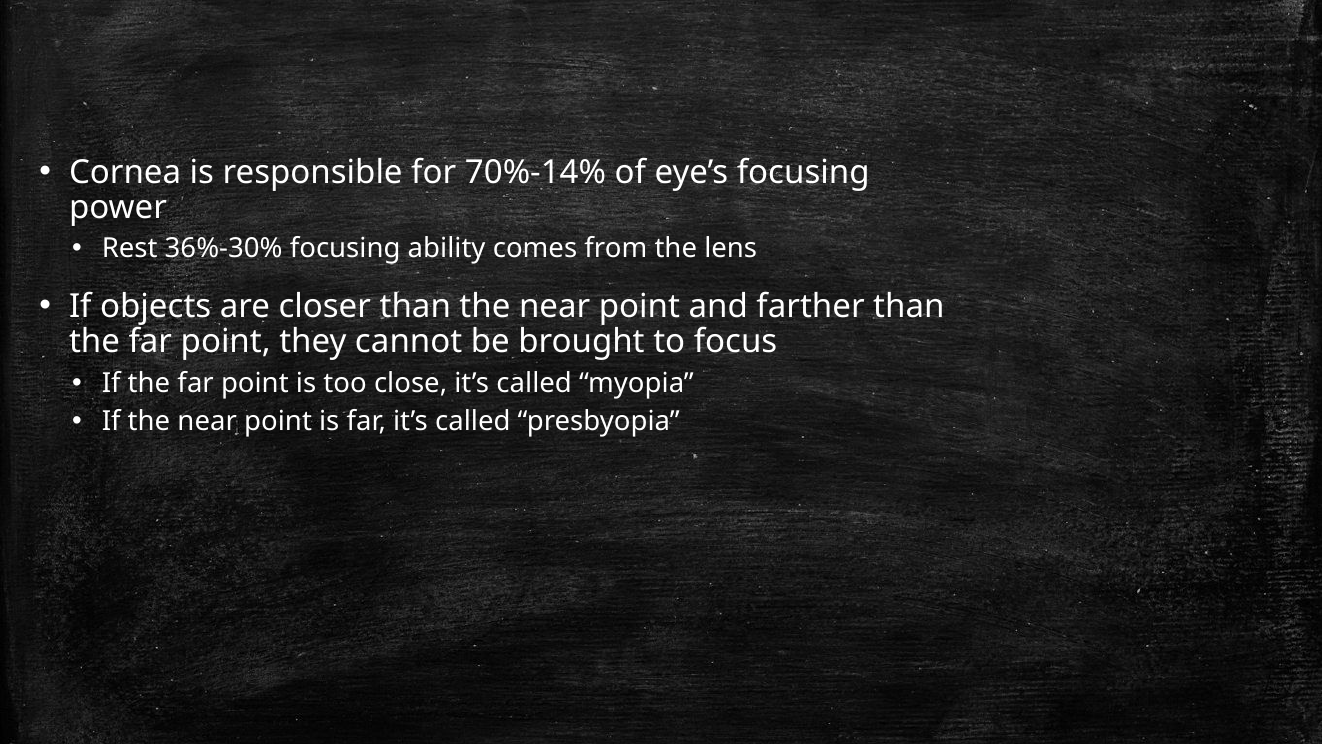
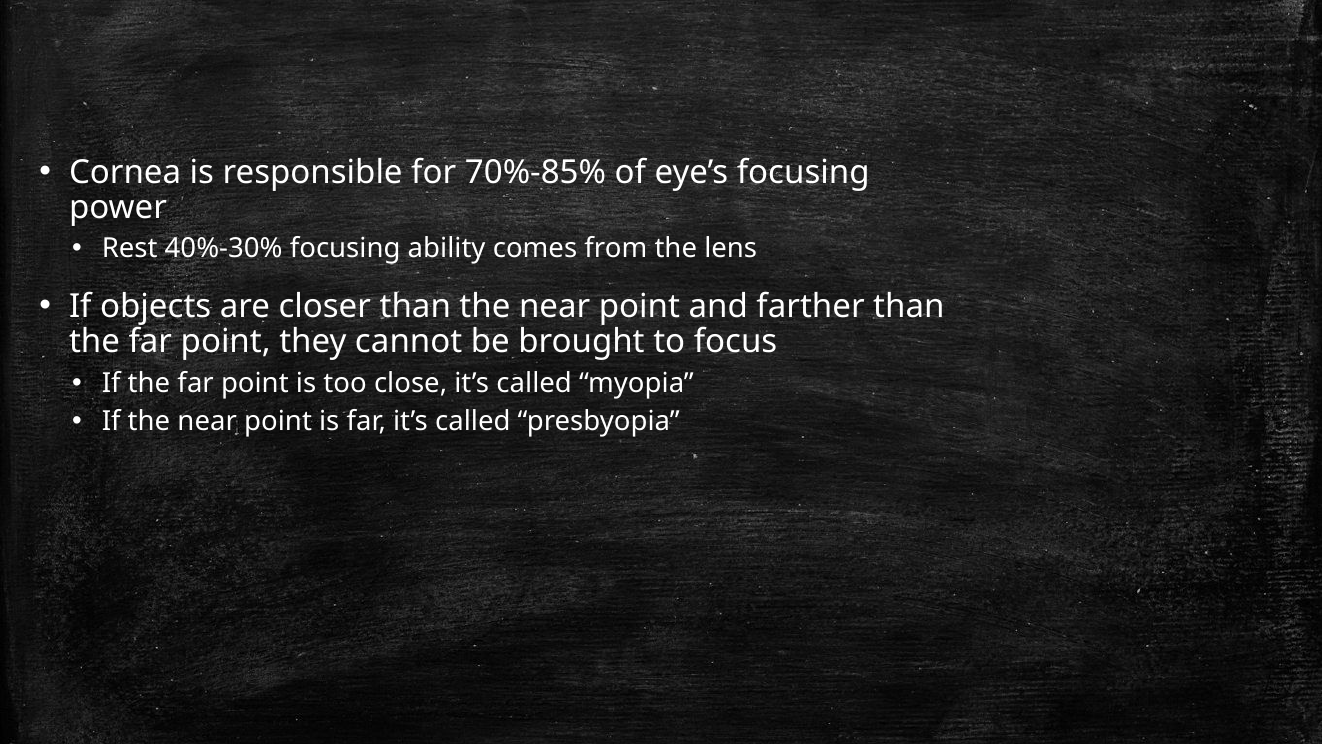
70%-14%: 70%-14% -> 70%-85%
36%-30%: 36%-30% -> 40%-30%
